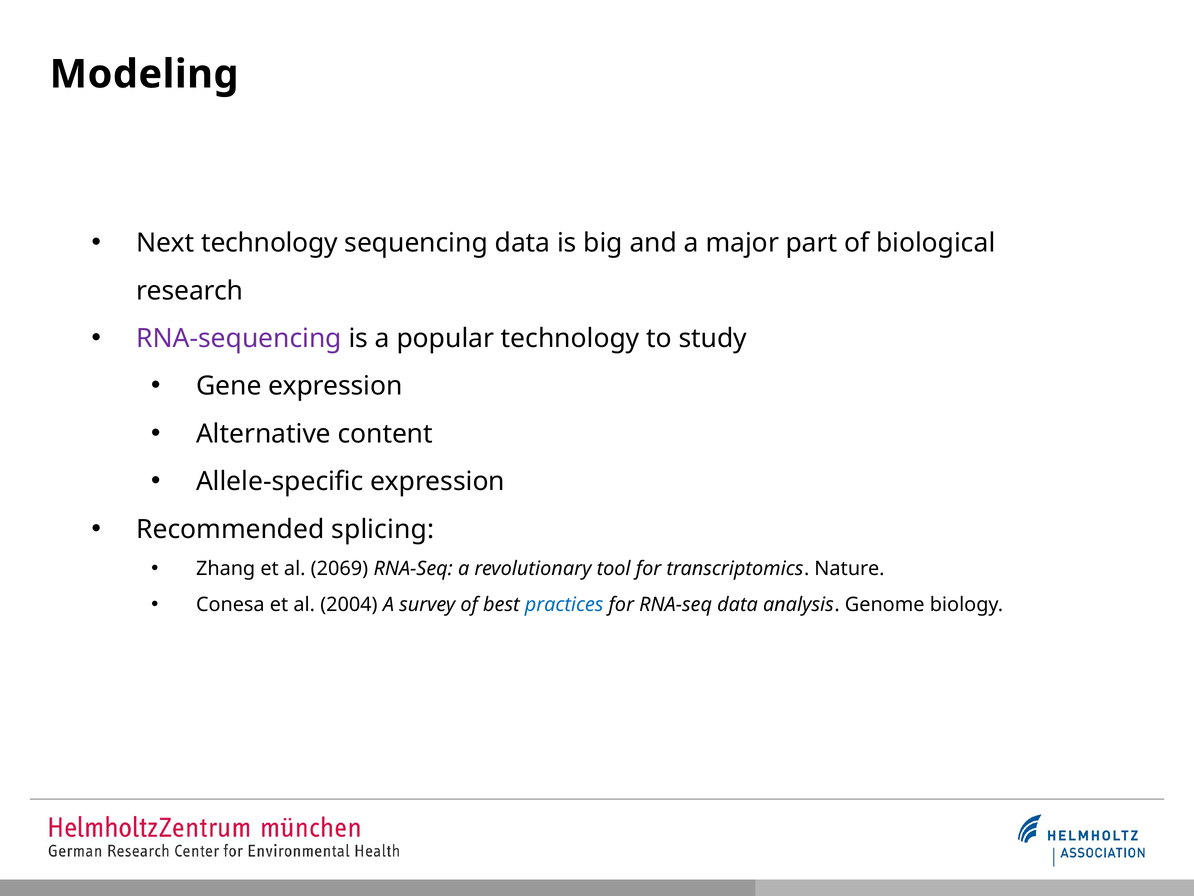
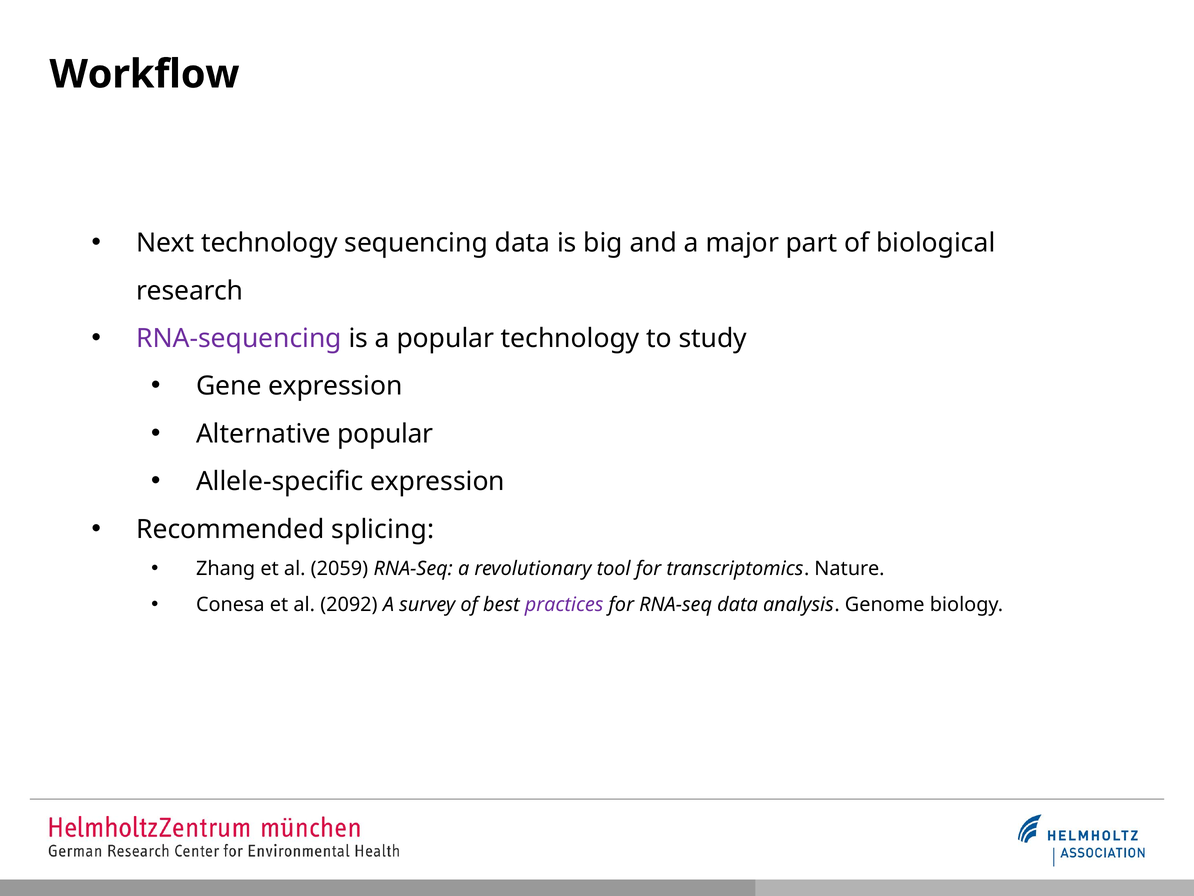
Modeling: Modeling -> Workflow
Alternative content: content -> popular
2069: 2069 -> 2059
2004: 2004 -> 2092
practices colour: blue -> purple
